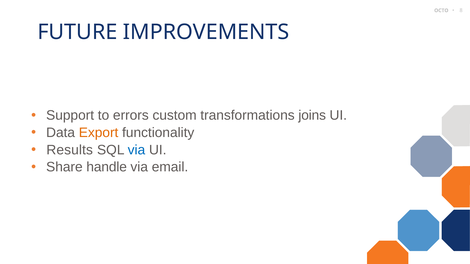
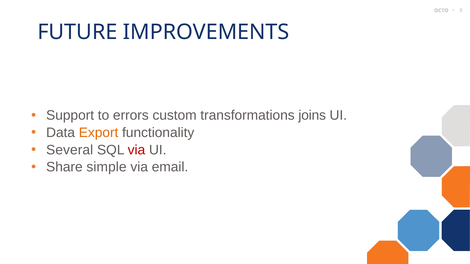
Results: Results -> Several
via at (136, 150) colour: blue -> red
handle: handle -> simple
